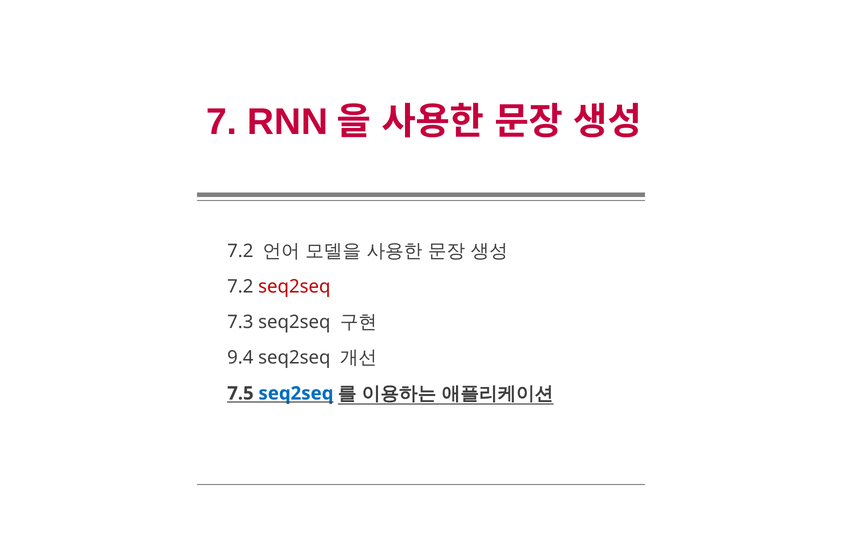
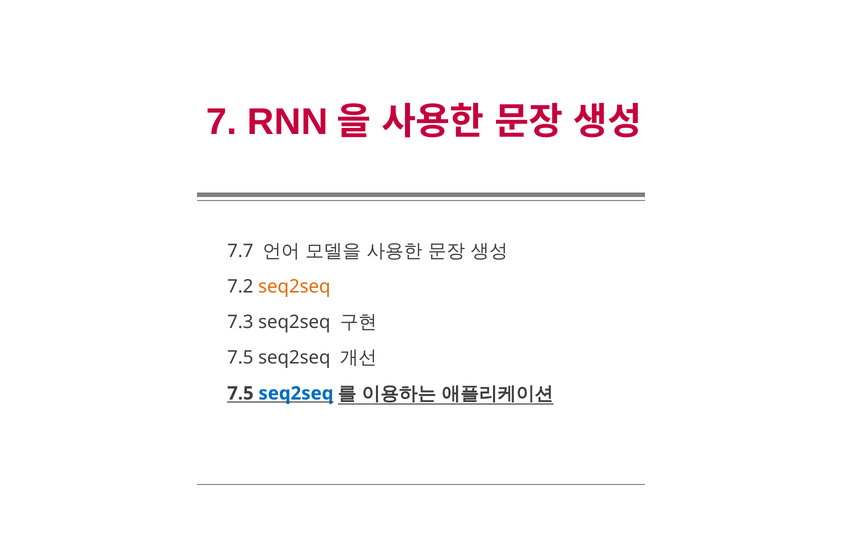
7.2 at (240, 251): 7.2 -> 7.7
seq2seq at (294, 287) colour: red -> orange
9.4 at (240, 358): 9.4 -> 7.5
